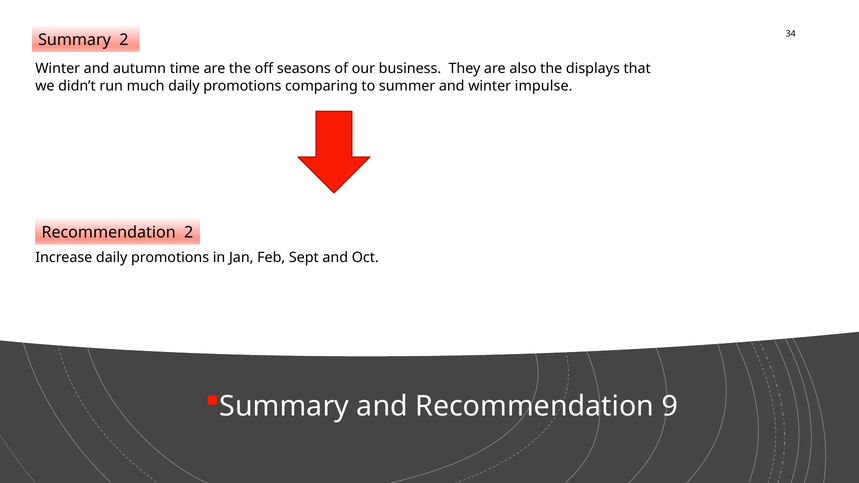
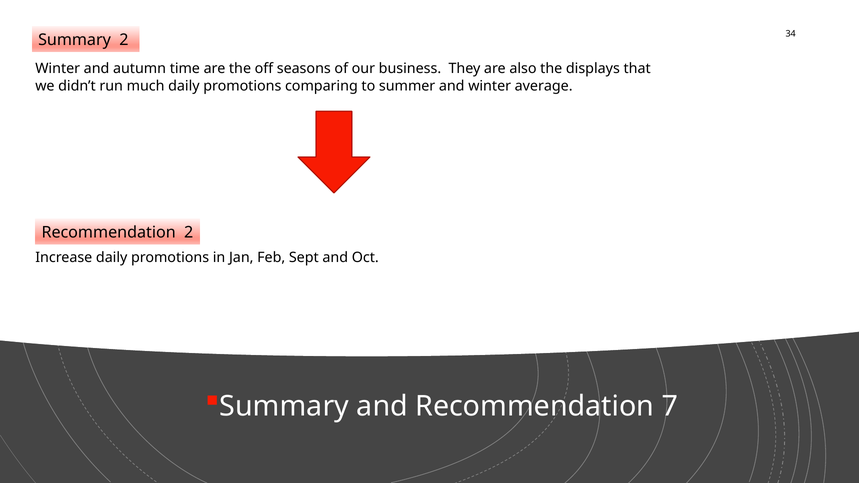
impulse: impulse -> average
9: 9 -> 7
